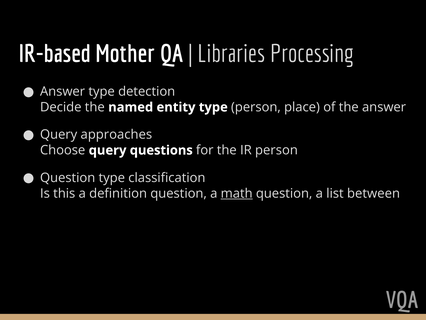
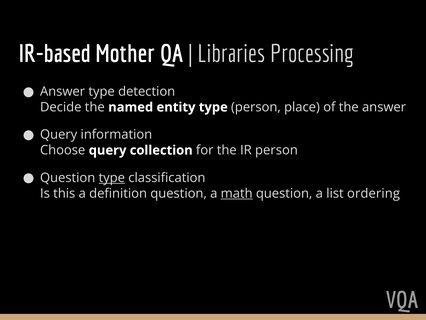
approaches: approaches -> information
questions: questions -> collection
type at (112, 177) underline: none -> present
between: between -> ordering
